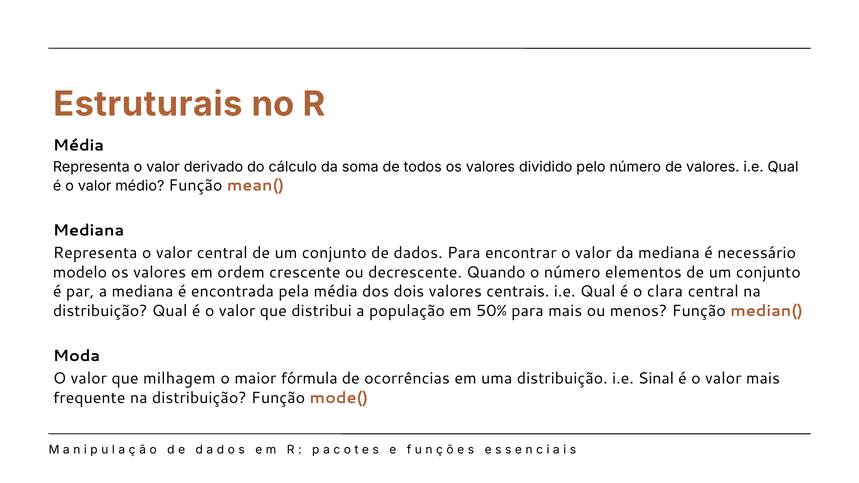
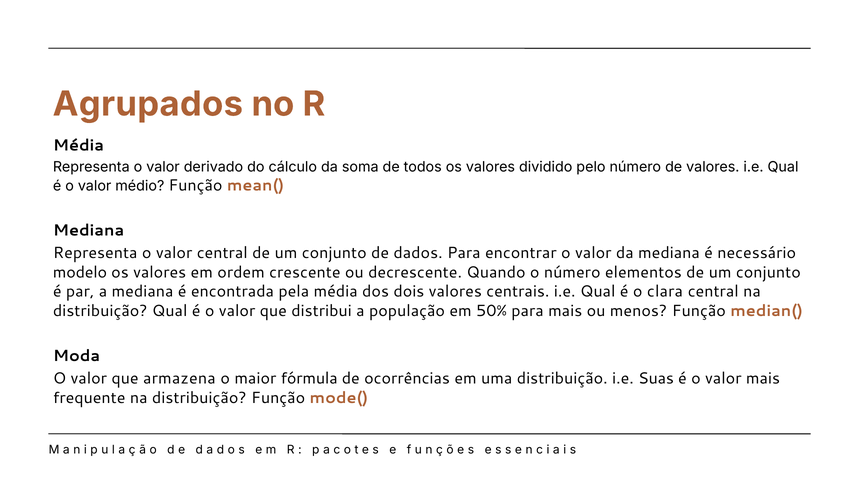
Estruturais: Estruturais -> Agrupados
milhagem: milhagem -> armazena
Sinal: Sinal -> Suas
